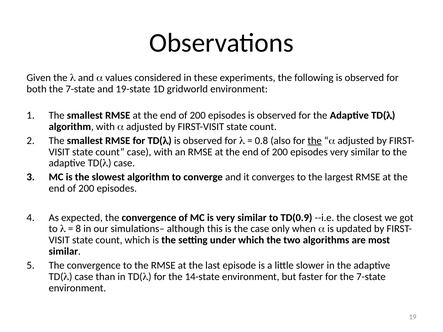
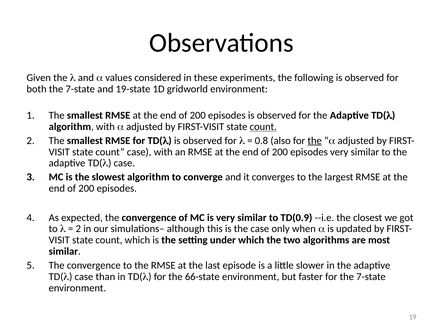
count at (263, 127) underline: none -> present
8 at (78, 229): 8 -> 2
14-state: 14-state -> 66-state
